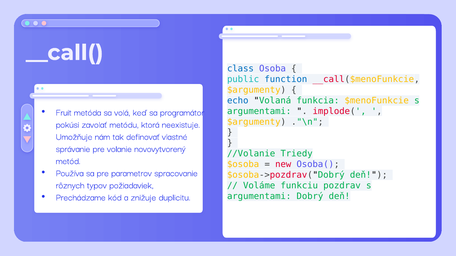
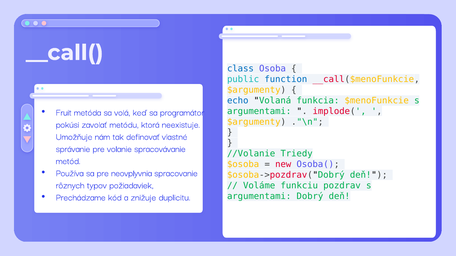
novovytvorený: novovytvorený -> spracovávanie
parametrov: parametrov -> neovplyvnia
